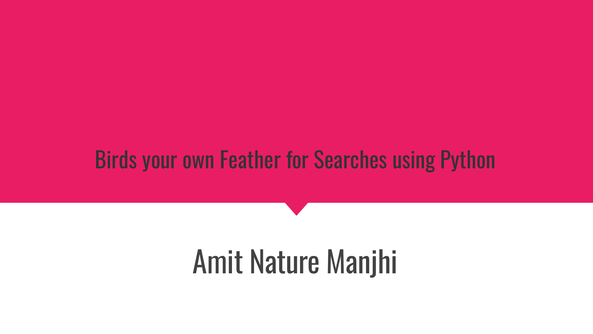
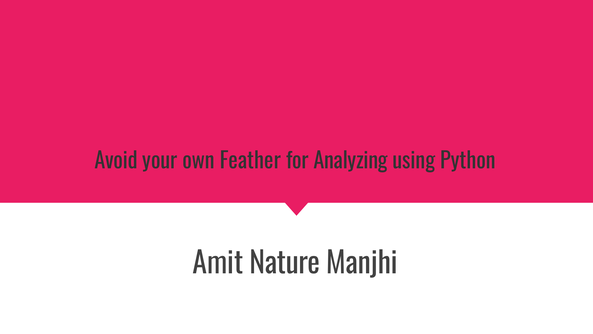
Birds: Birds -> Avoid
Searches: Searches -> Analyzing
